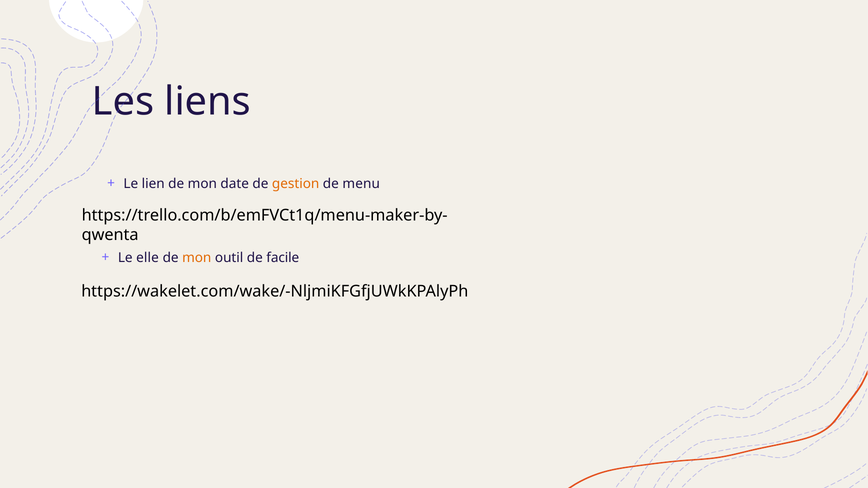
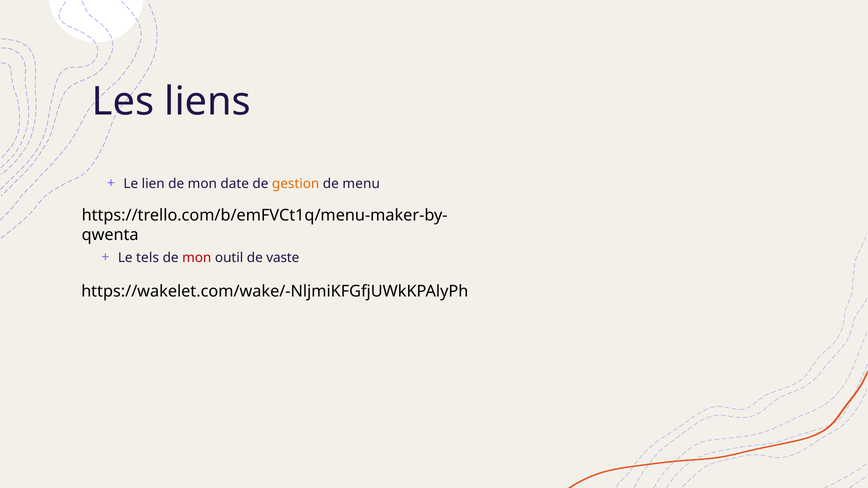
elle: elle -> tels
mon at (197, 258) colour: orange -> red
facile: facile -> vaste
